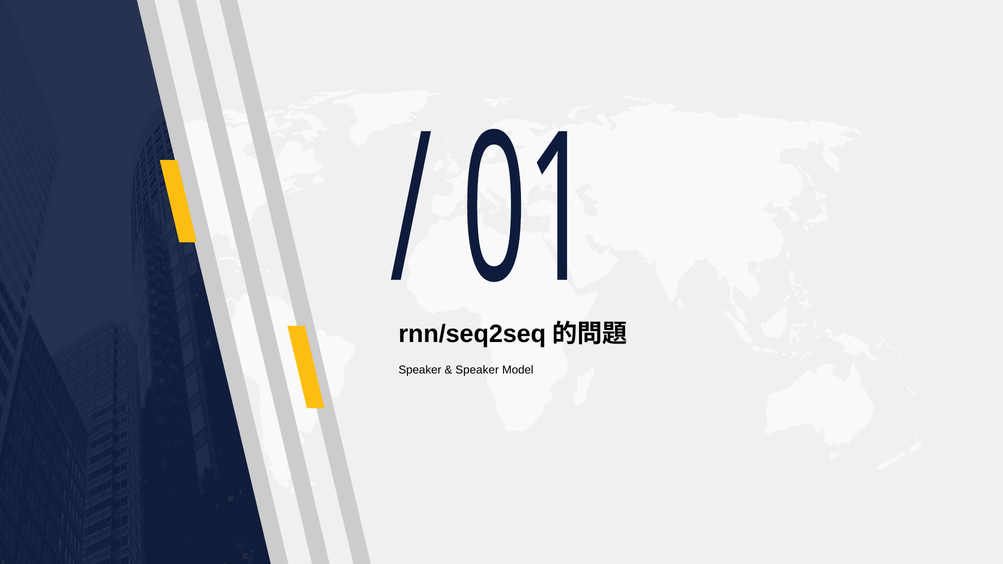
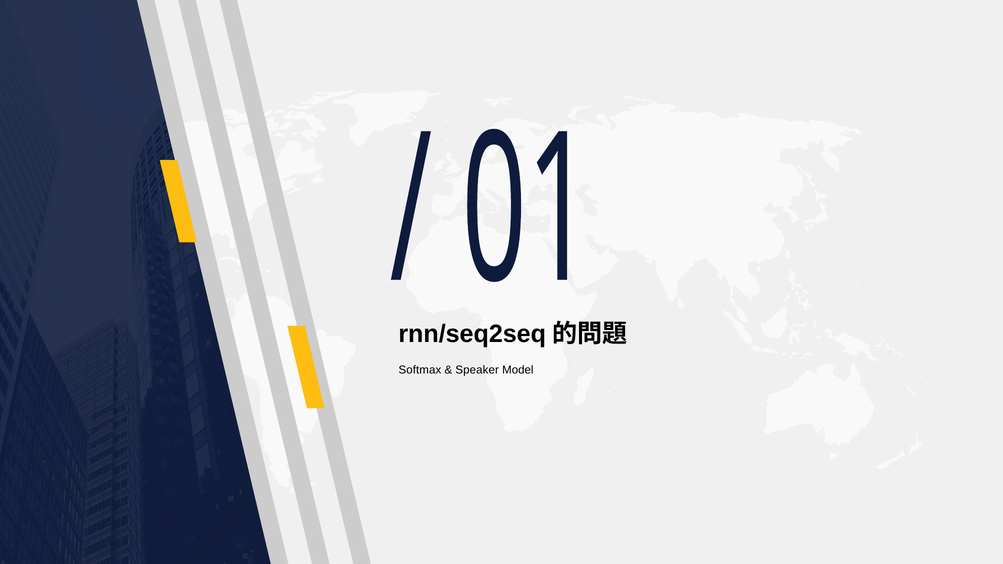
Speaker at (420, 370): Speaker -> Softmax
